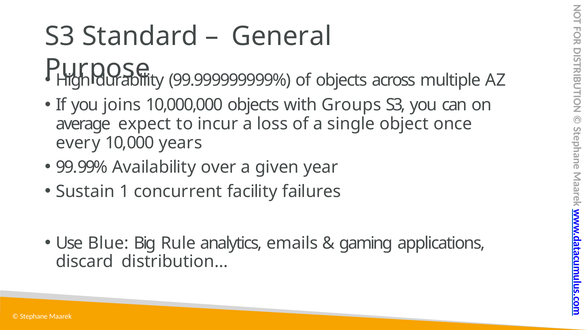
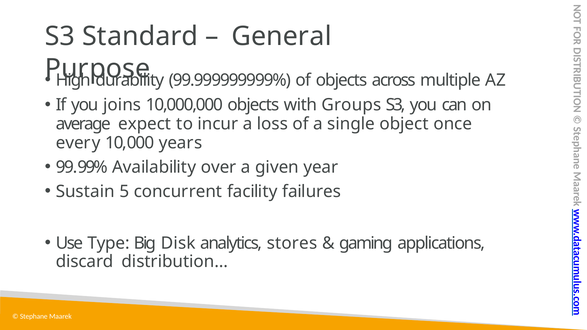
1: 1 -> 5
Blue: Blue -> Type
Rule: Rule -> Disk
emails: emails -> stores
